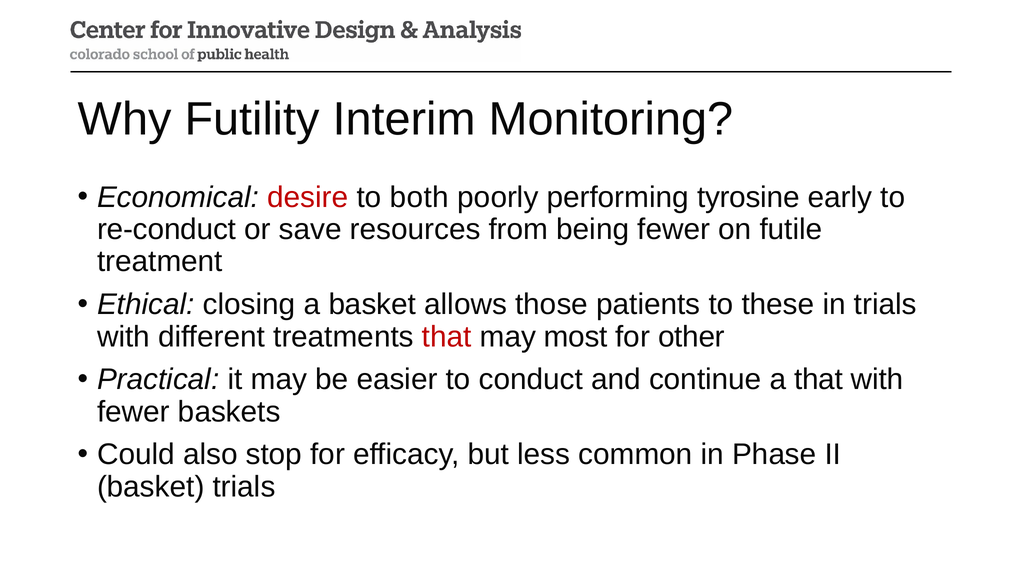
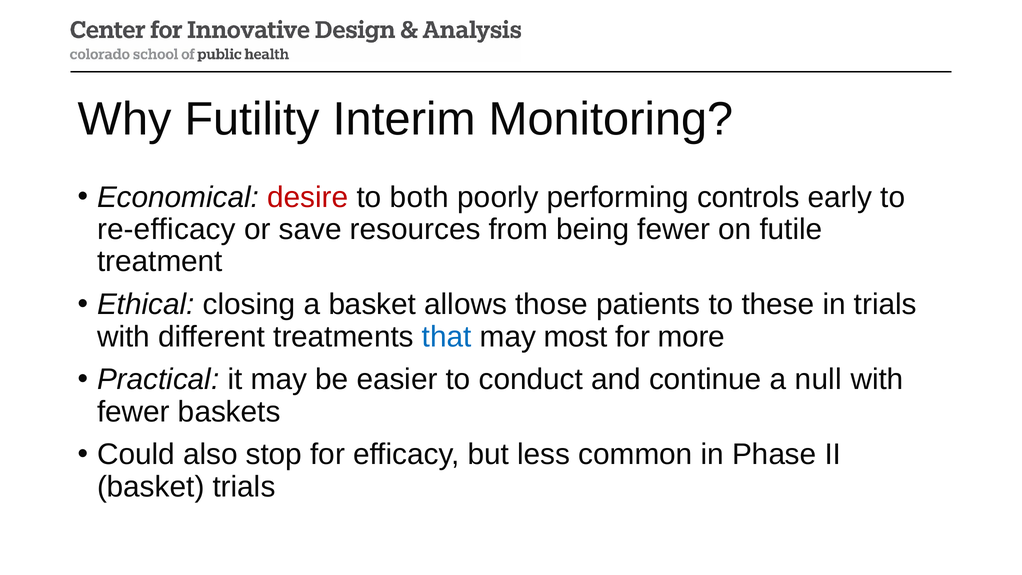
tyrosine: tyrosine -> controls
re-conduct: re-conduct -> re-efficacy
that at (447, 337) colour: red -> blue
other: other -> more
a that: that -> null
